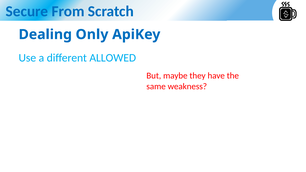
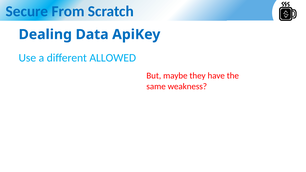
Only: Only -> Data
